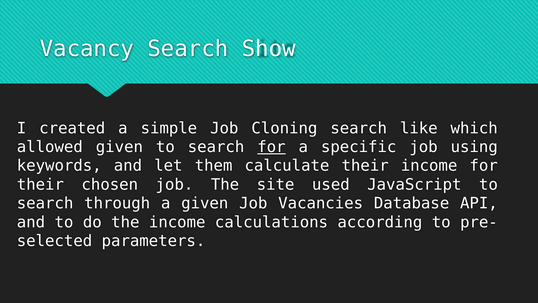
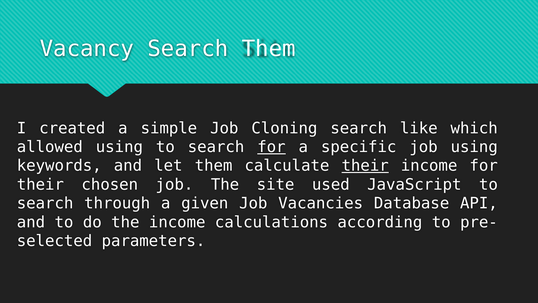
Search Show: Show -> Them
allowed given: given -> using
their at (365, 166) underline: none -> present
